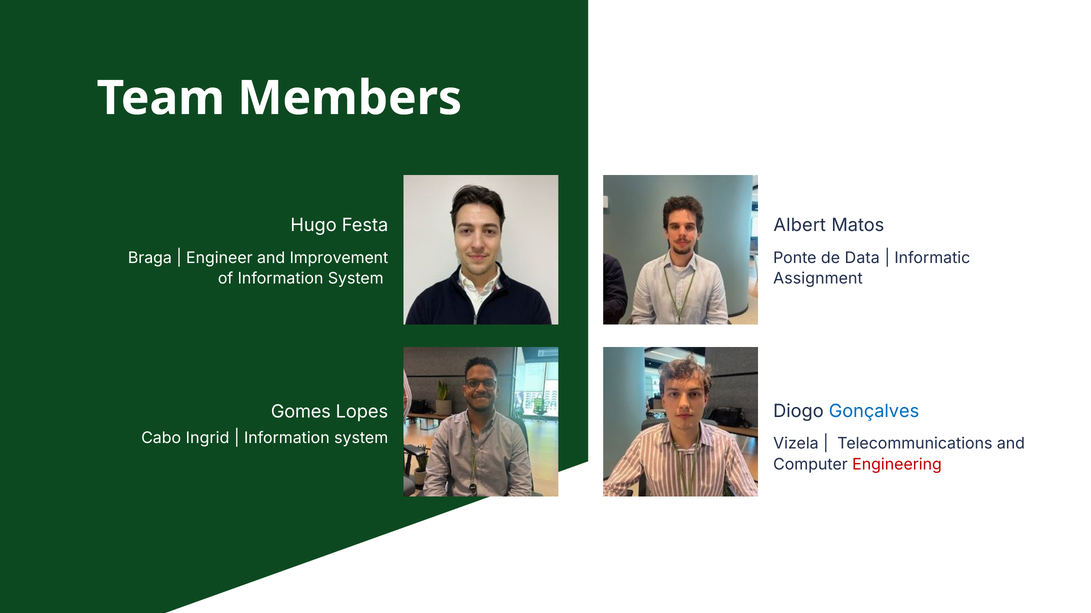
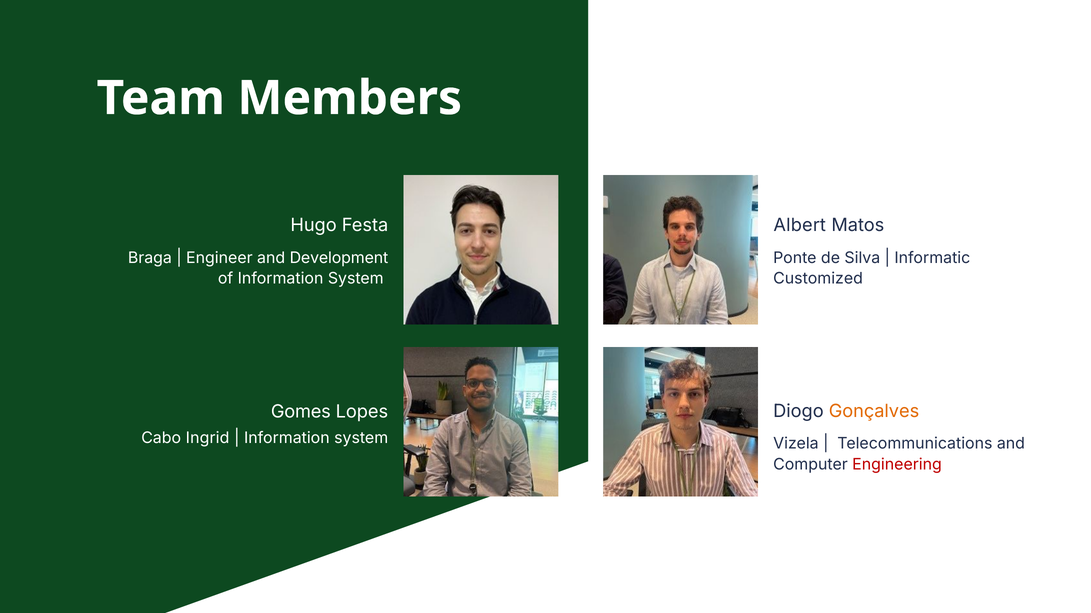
Improvement: Improvement -> Development
Data: Data -> Silva
Assignment: Assignment -> Customized
Gonçalves colour: blue -> orange
